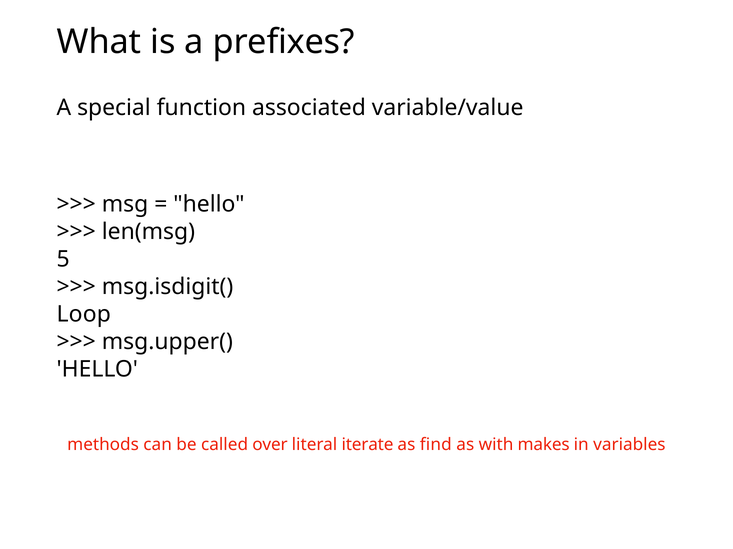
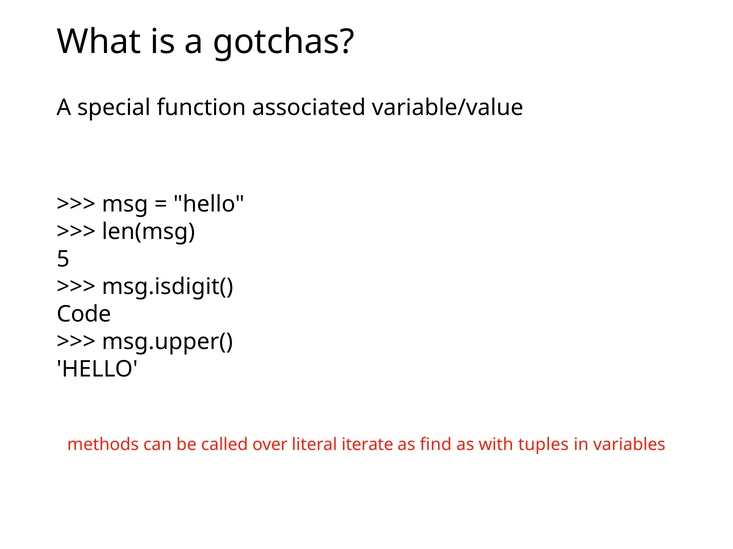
prefixes: prefixes -> gotchas
Loop: Loop -> Code
makes: makes -> tuples
